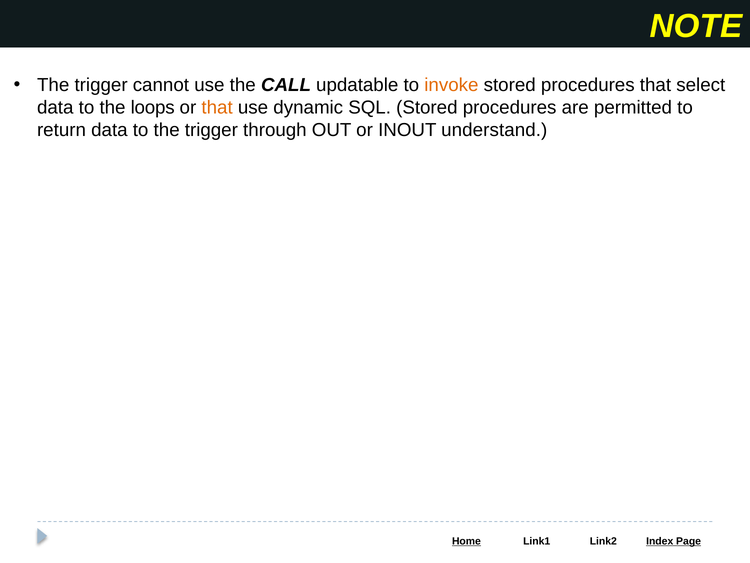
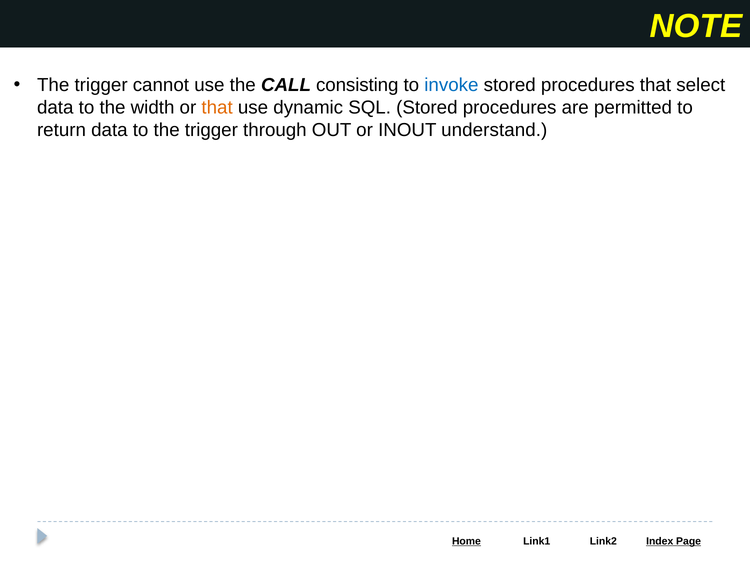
updatable: updatable -> consisting
invoke colour: orange -> blue
loops: loops -> width
